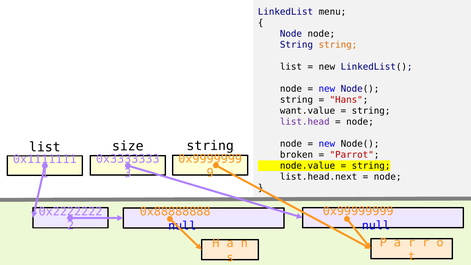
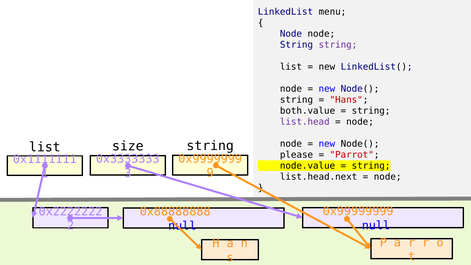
string at (338, 45) colour: orange -> purple
want.value: want.value -> both.value
broken: broken -> please
